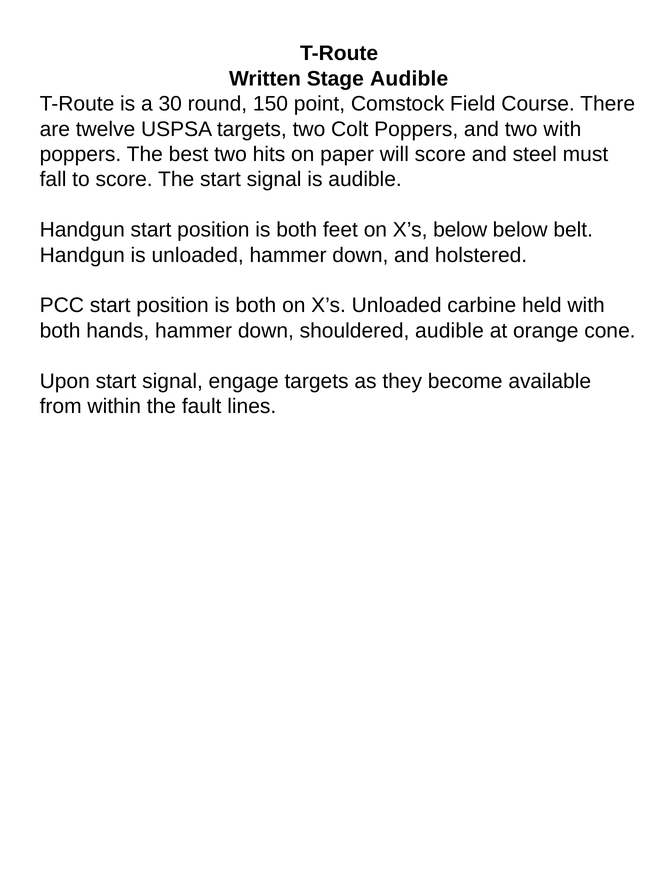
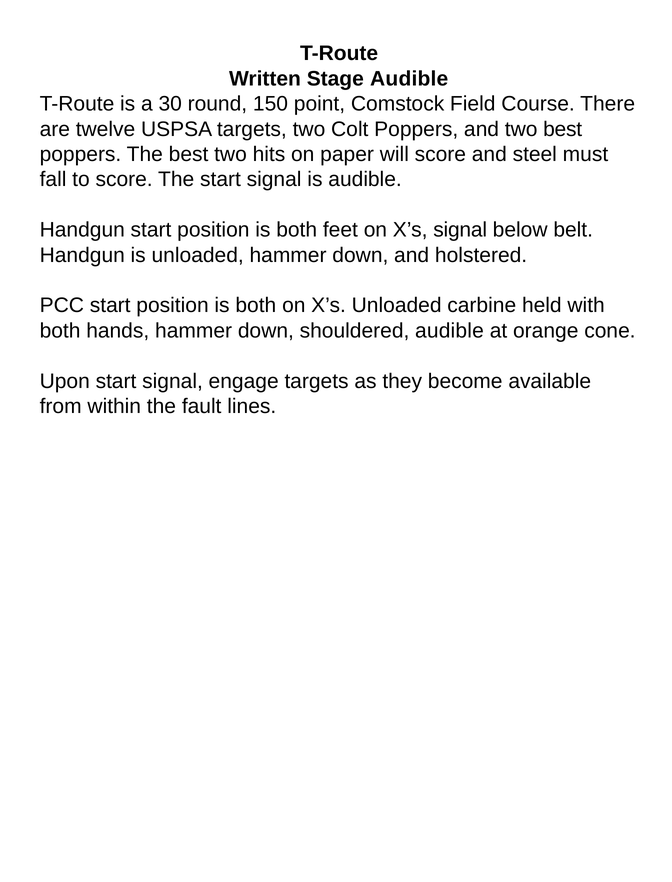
two with: with -> best
X’s below: below -> signal
